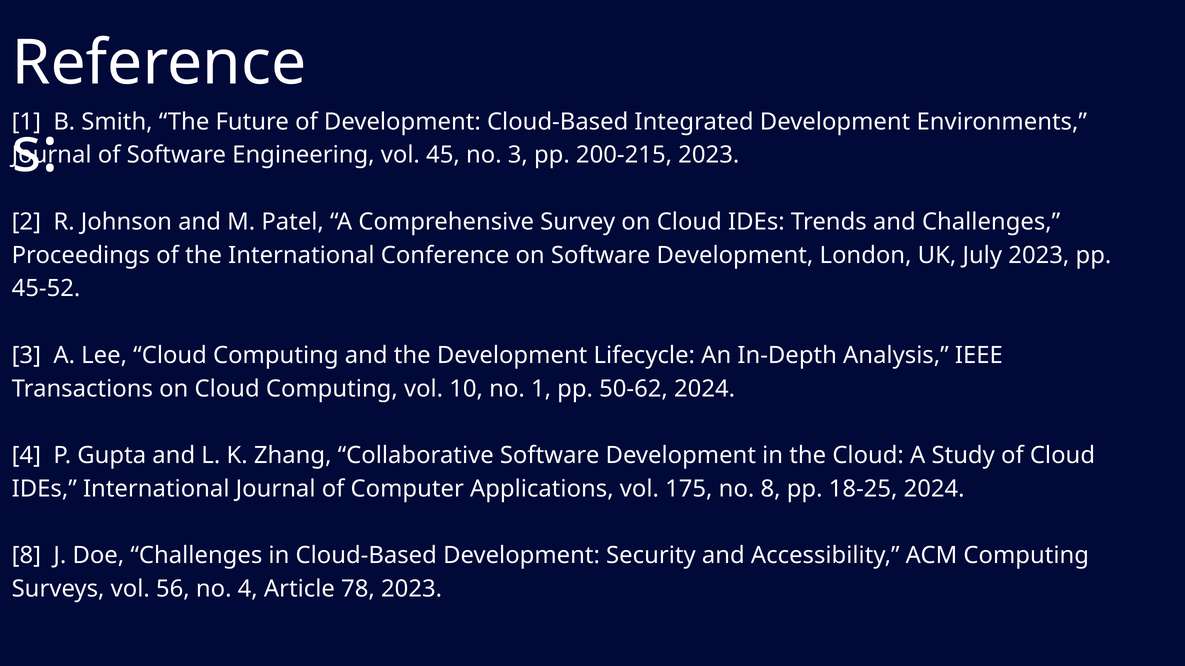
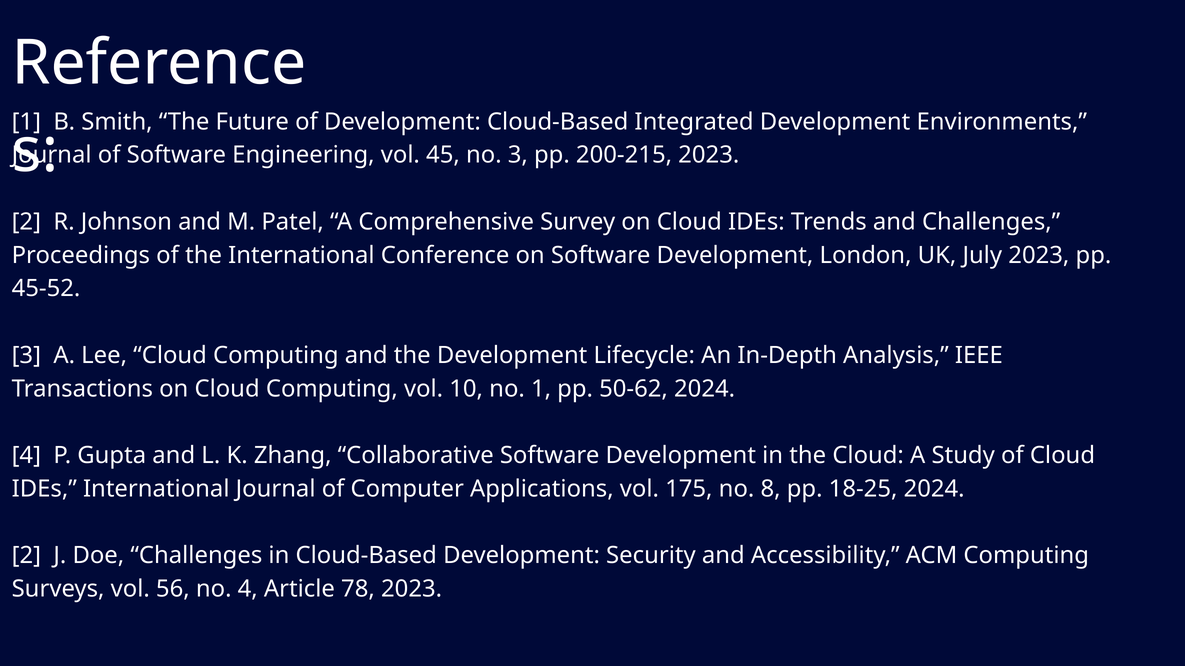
8 at (26, 556): 8 -> 2
